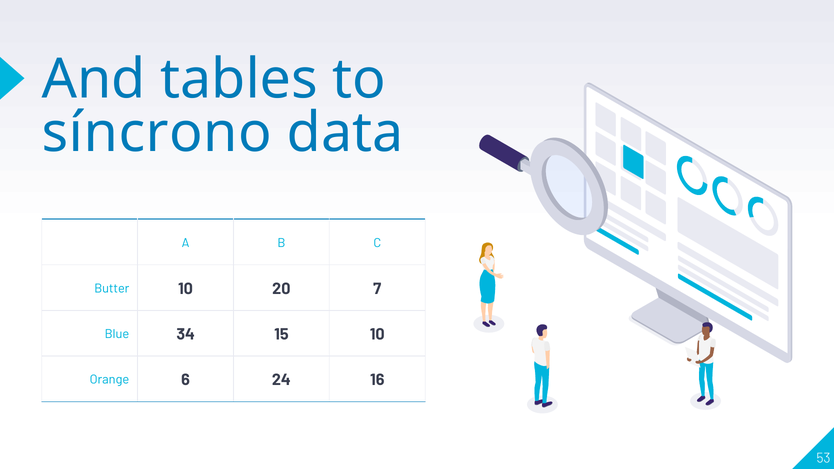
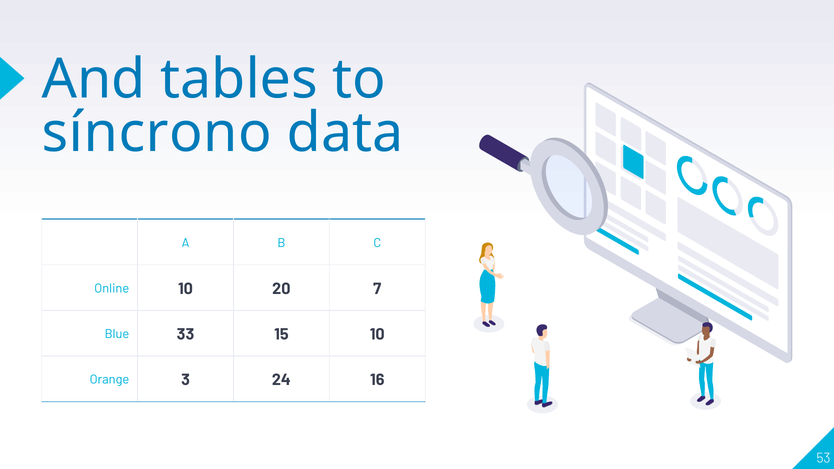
Butter: Butter -> Online
34: 34 -> 33
6: 6 -> 3
